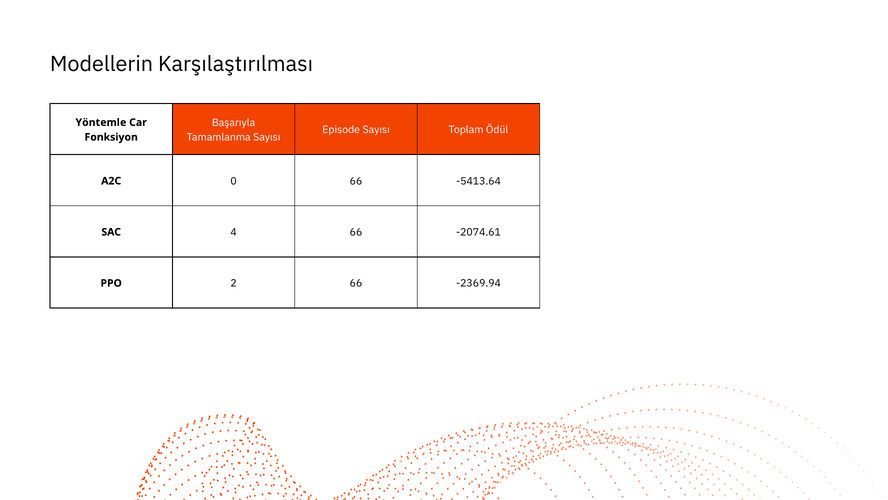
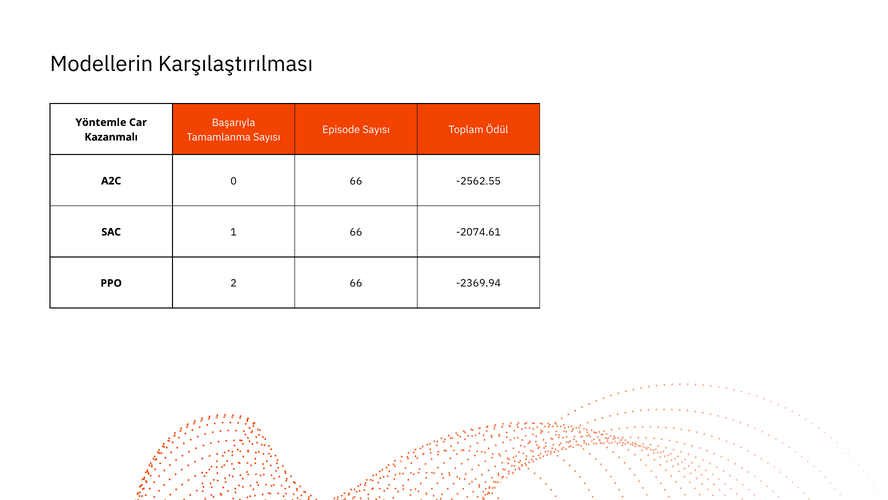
Fonksiyon: Fonksiyon -> Kazanmalı
-5413.64: -5413.64 -> -2562.55
4: 4 -> 1
